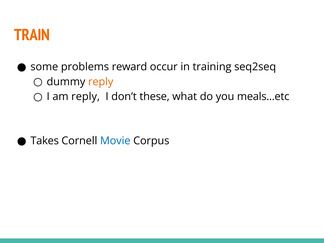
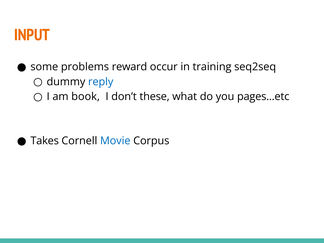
TRAIN: TRAIN -> INPUT
reply at (101, 82) colour: orange -> blue
am reply: reply -> book
meals...etc: meals...etc -> pages...etc
